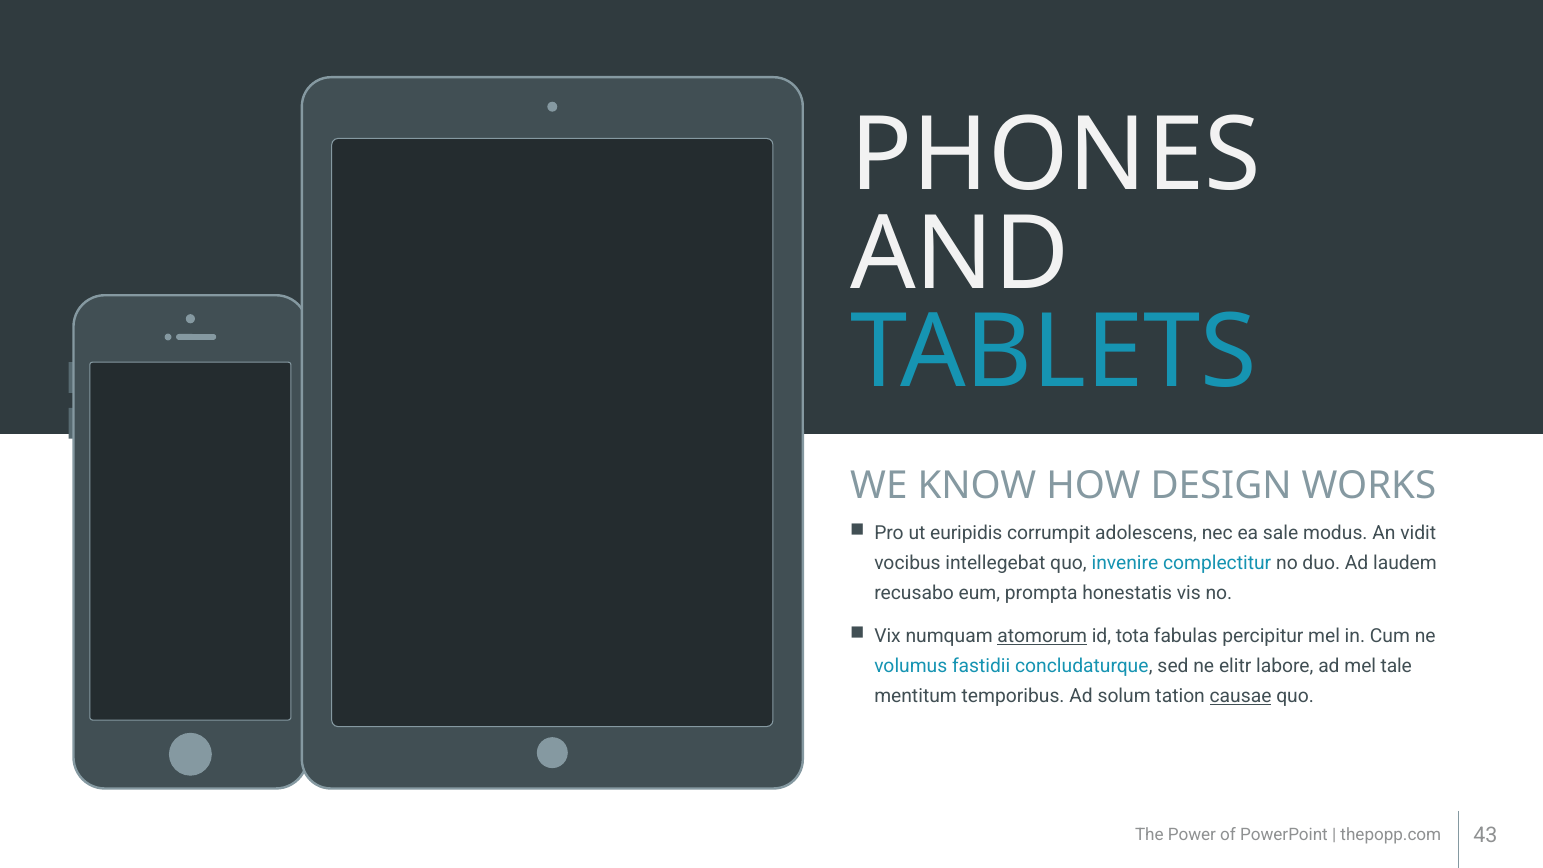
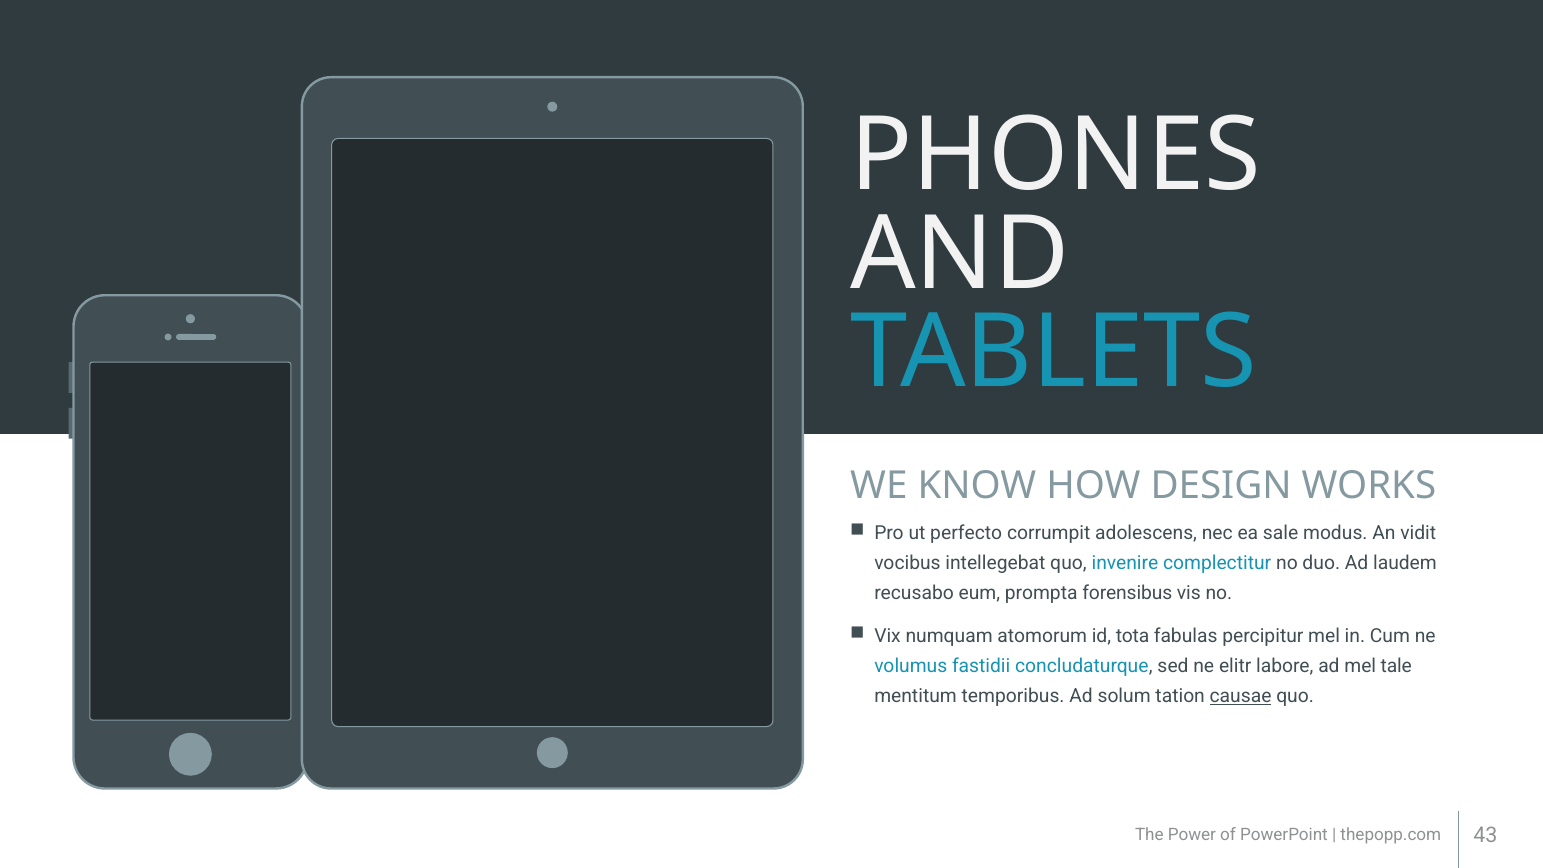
euripidis: euripidis -> perfecto
honestatis: honestatis -> forensibus
atomorum underline: present -> none
